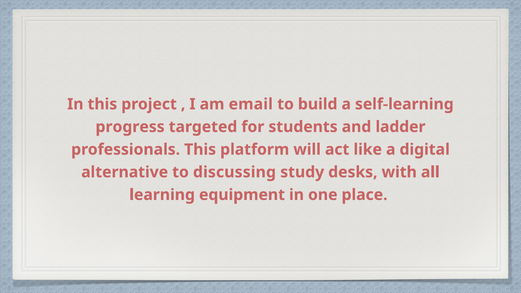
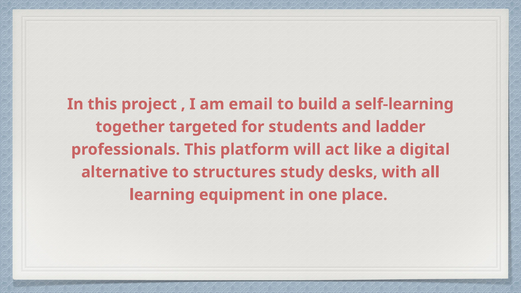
progress: progress -> together
discussing: discussing -> structures
